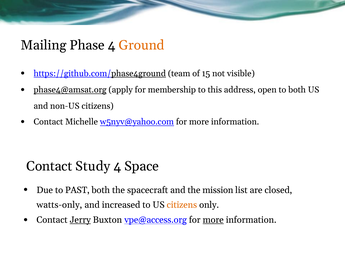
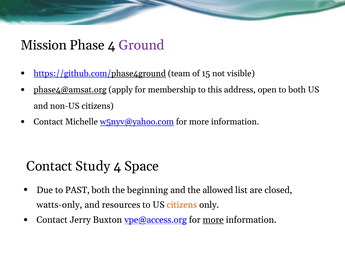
Mailing: Mailing -> Mission
Ground colour: orange -> purple
spacecraft: spacecraft -> beginning
mission: mission -> allowed
increased: increased -> resources
Jerry underline: present -> none
